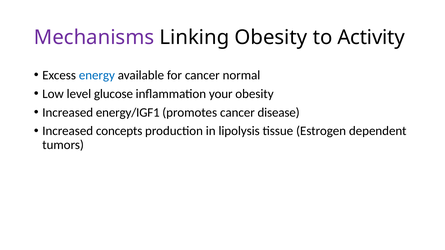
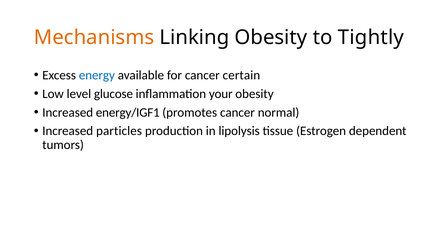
Mechanisms colour: purple -> orange
Activity: Activity -> Tightly
normal: normal -> certain
disease: disease -> normal
concepts: concepts -> particles
